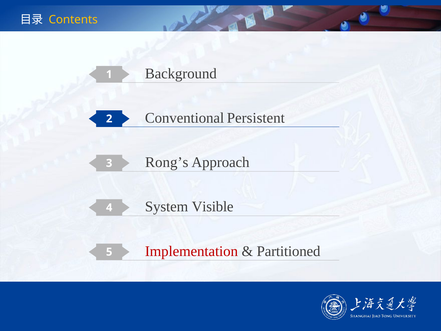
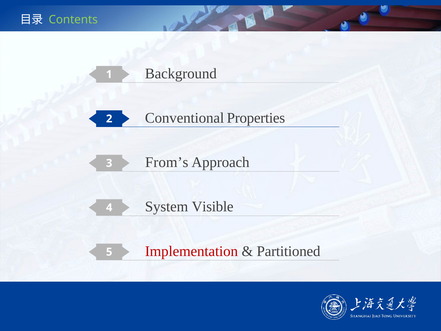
Contents colour: yellow -> light green
Persistent: Persistent -> Properties
Rong’s: Rong’s -> From’s
